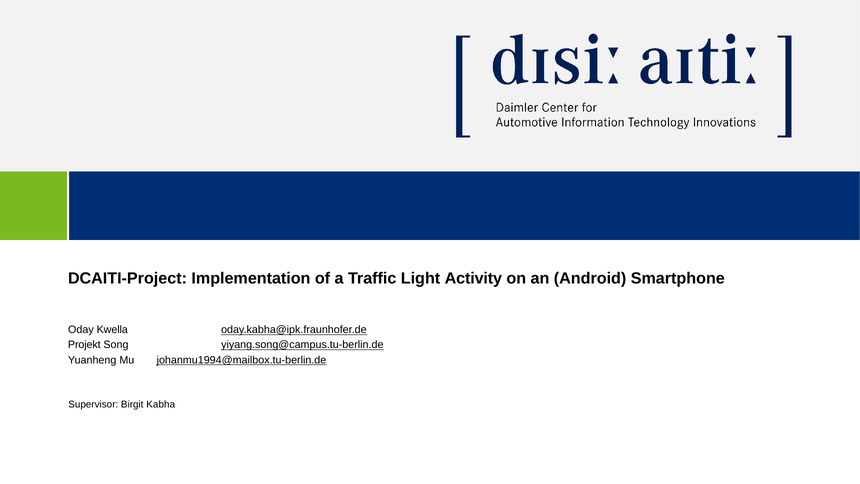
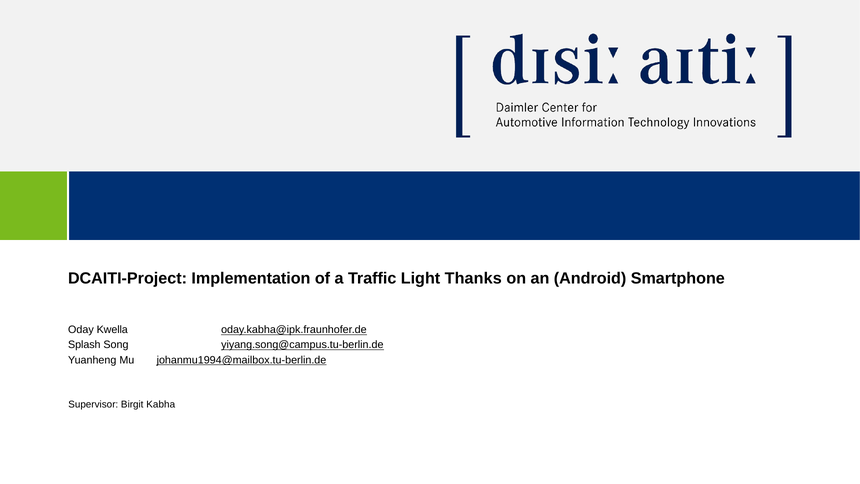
Activity: Activity -> Thanks
Projekt: Projekt -> Splash
